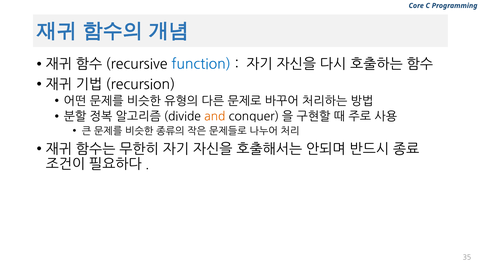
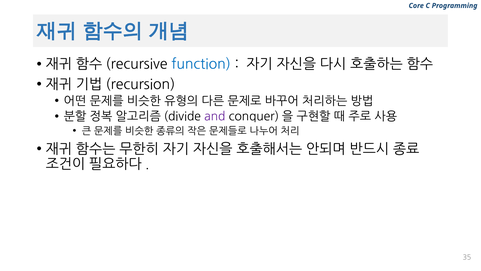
and colour: orange -> purple
